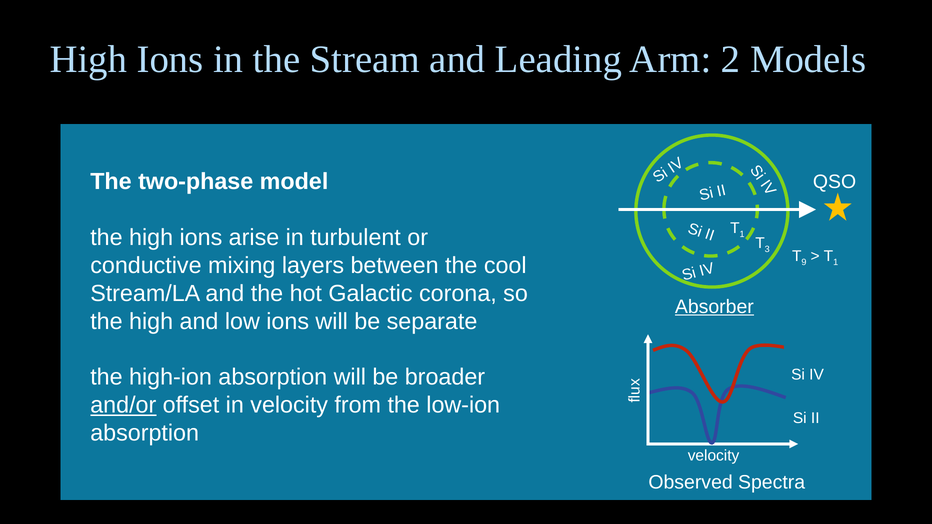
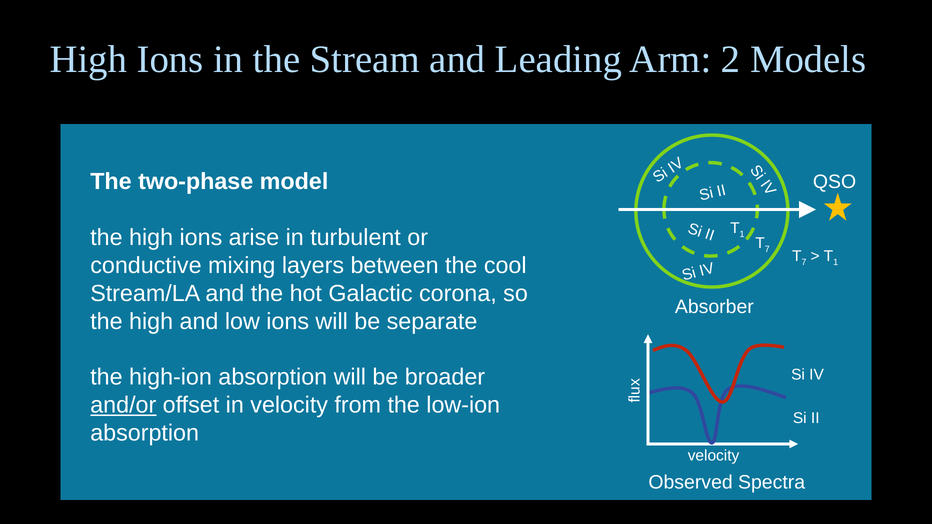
3 at (767, 249): 3 -> 7
9 at (804, 262): 9 -> 7
Absorber underline: present -> none
